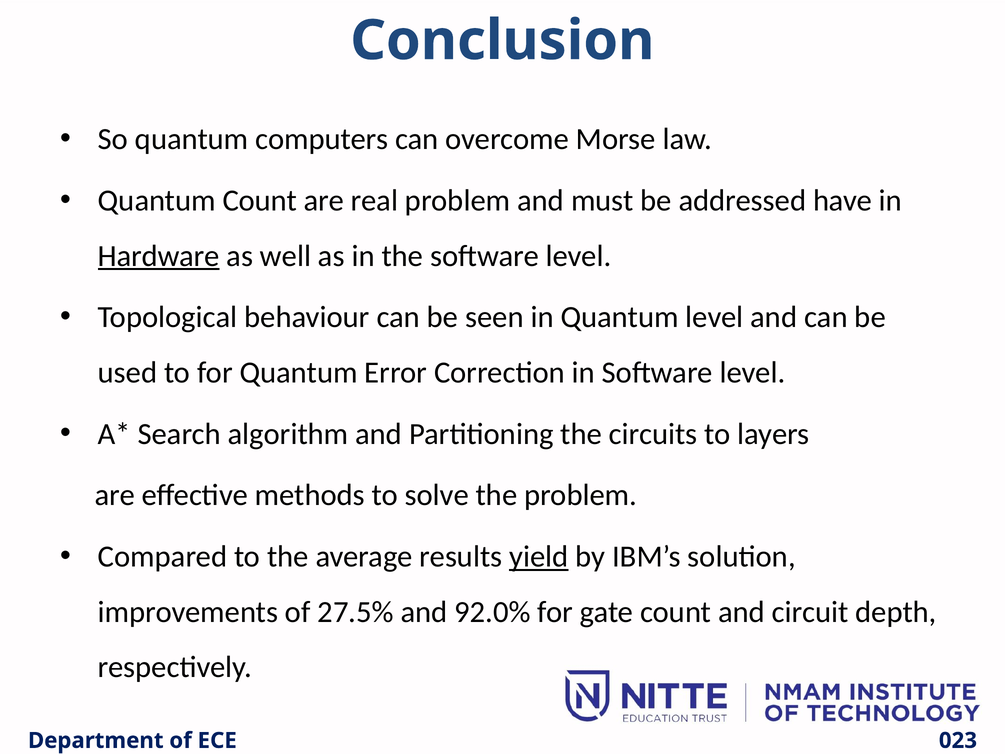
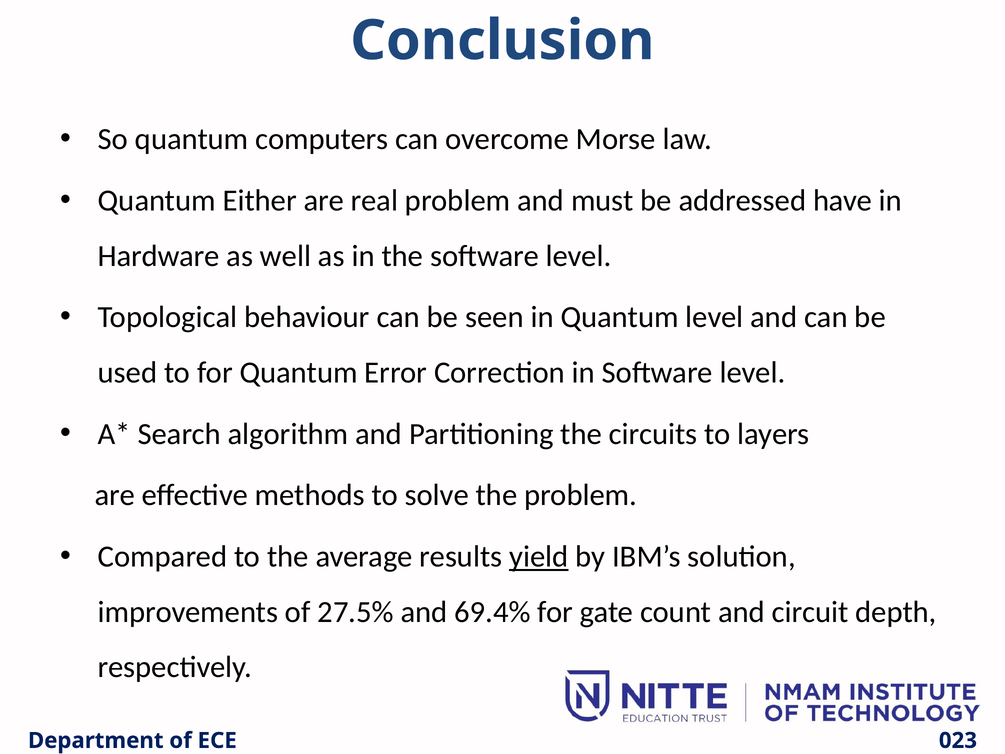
Quantum Count: Count -> Either
Hardware underline: present -> none
92.0%: 92.0% -> 69.4%
